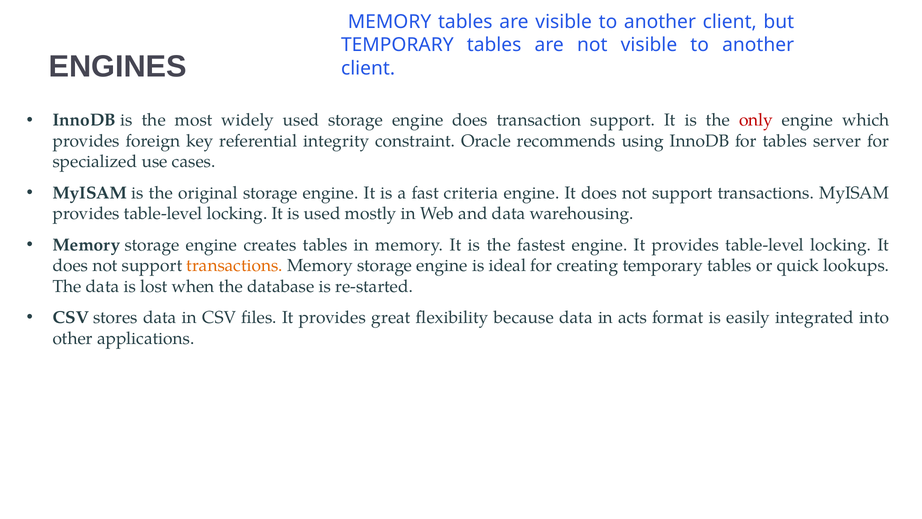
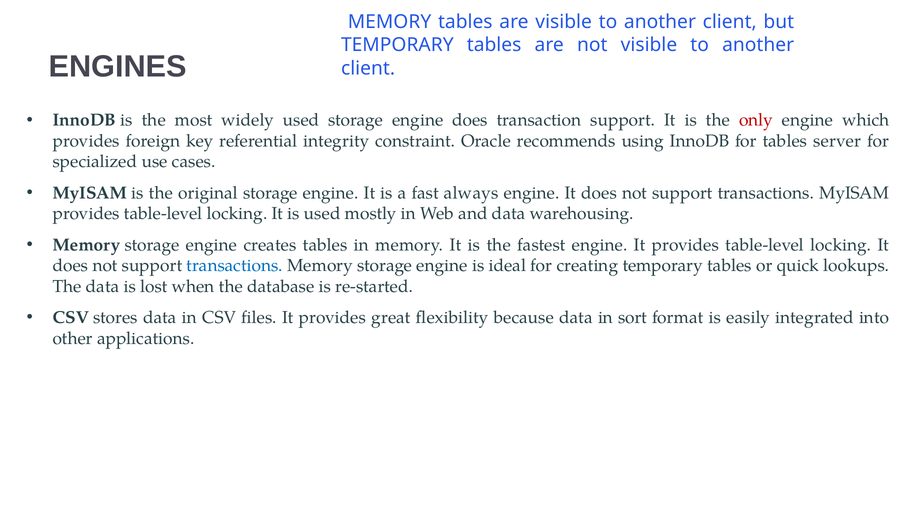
criteria: criteria -> always
transactions at (235, 265) colour: orange -> blue
acts: acts -> sort
